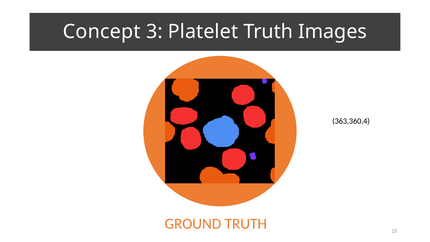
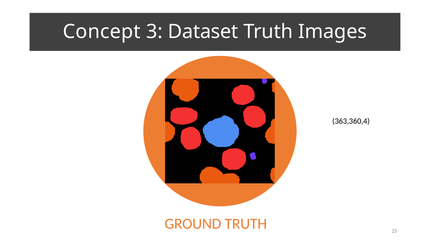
Platelet: Platelet -> Dataset
